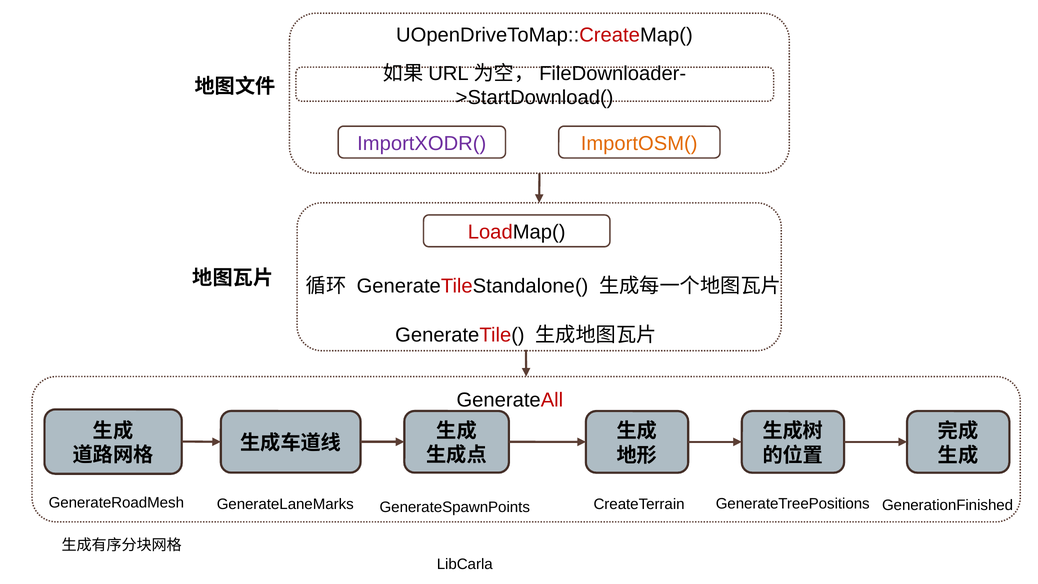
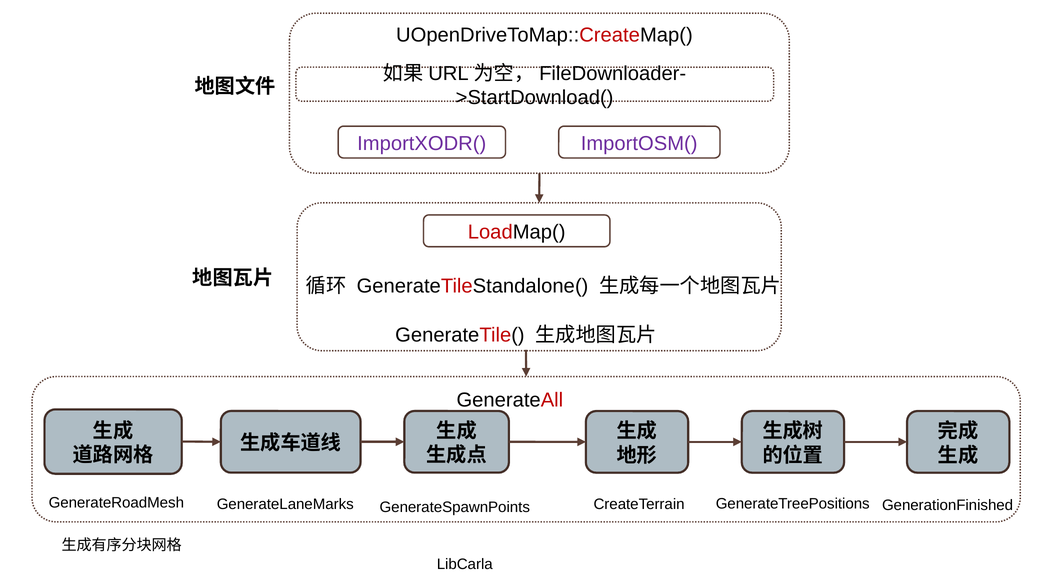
ImportOSM( colour: orange -> purple
